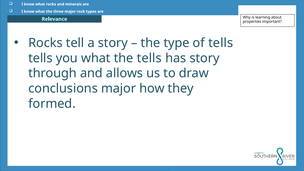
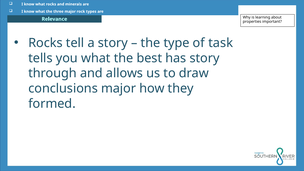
of tells: tells -> task
the tells: tells -> best
